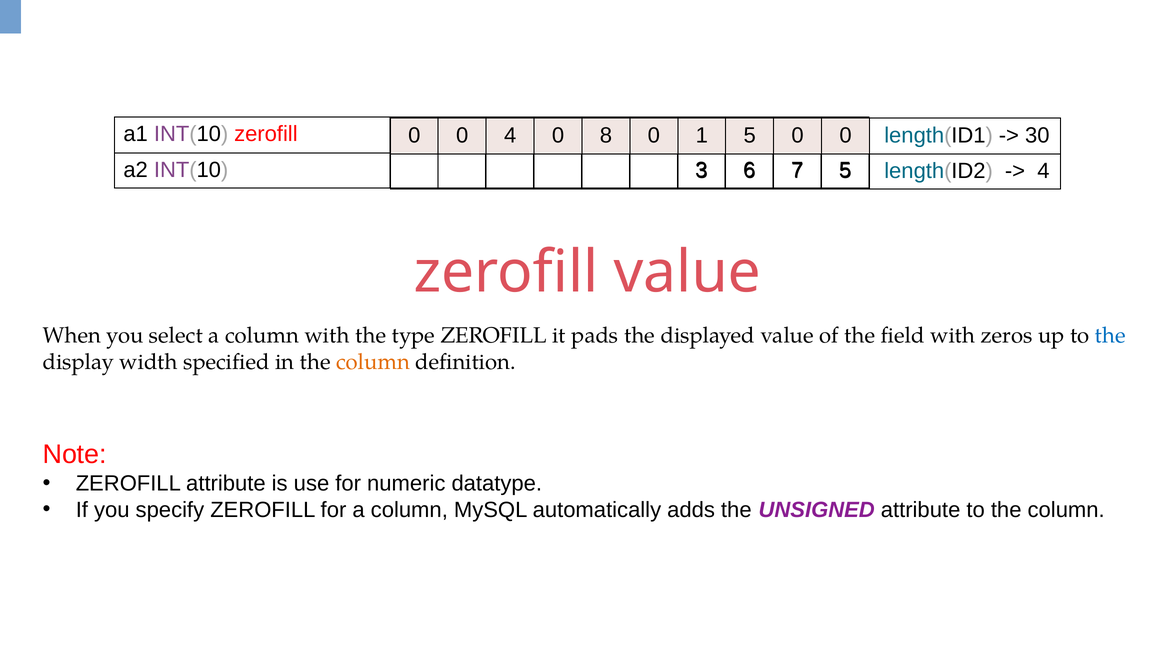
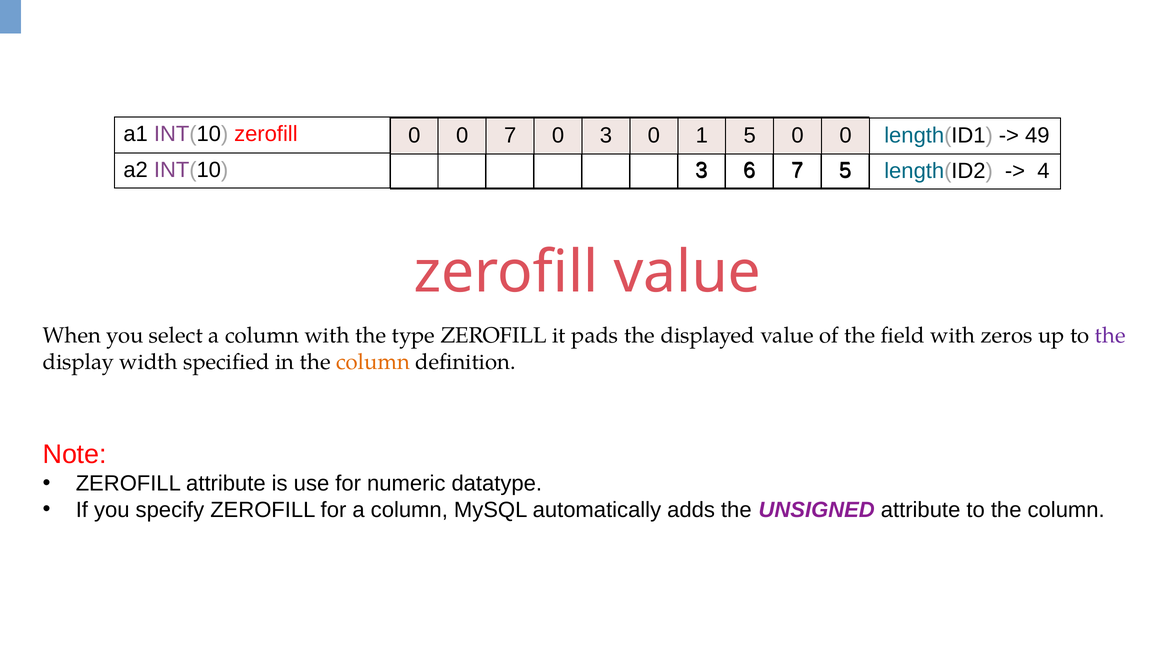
0 4: 4 -> 7
0 8: 8 -> 3
30: 30 -> 49
the at (1110, 336) colour: blue -> purple
